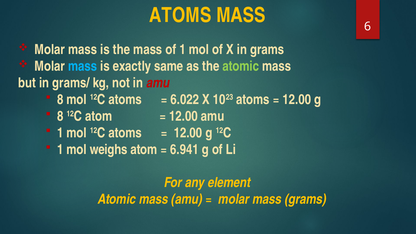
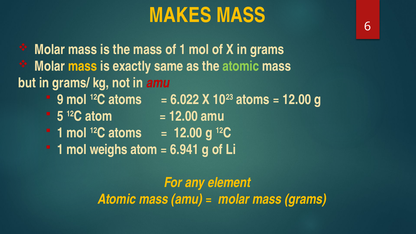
ATOMS at (180, 15): ATOMS -> MAKES
mass at (83, 66) colour: light blue -> yellow
8 at (60, 100): 8 -> 9
8 at (60, 116): 8 -> 5
